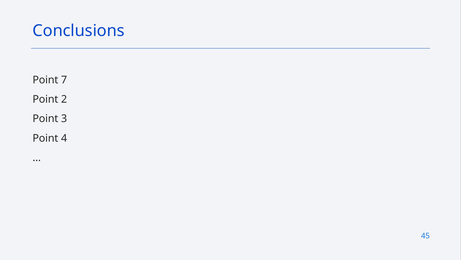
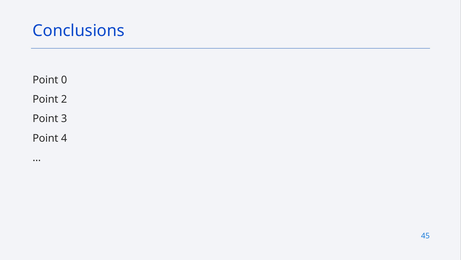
7: 7 -> 0
